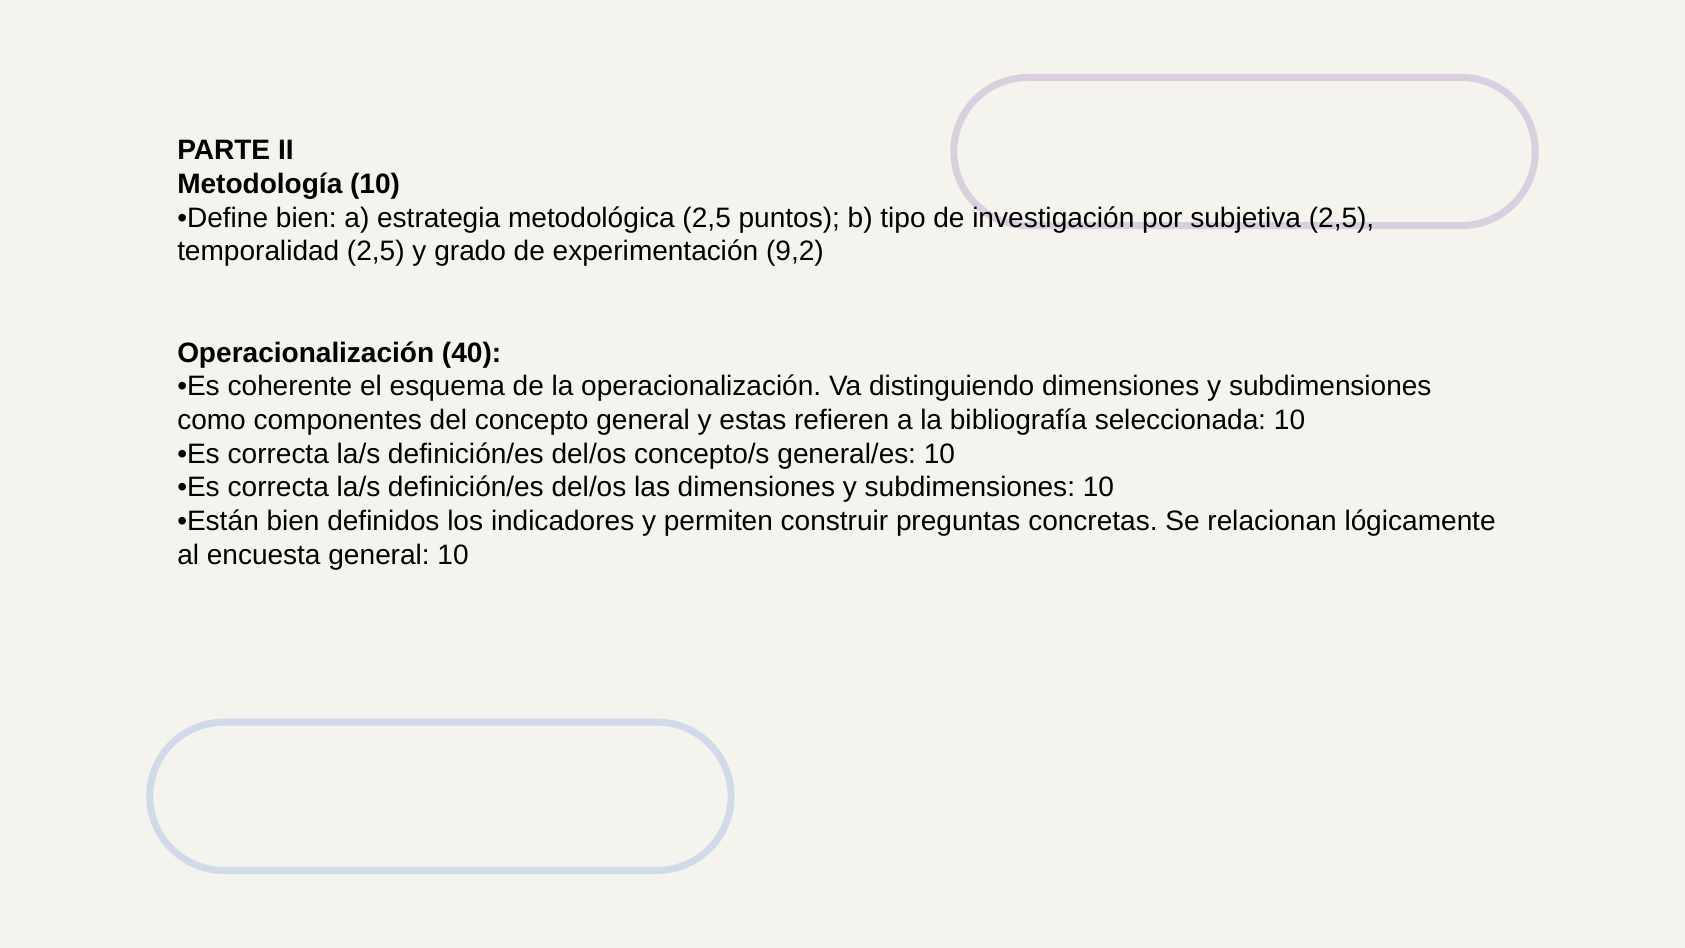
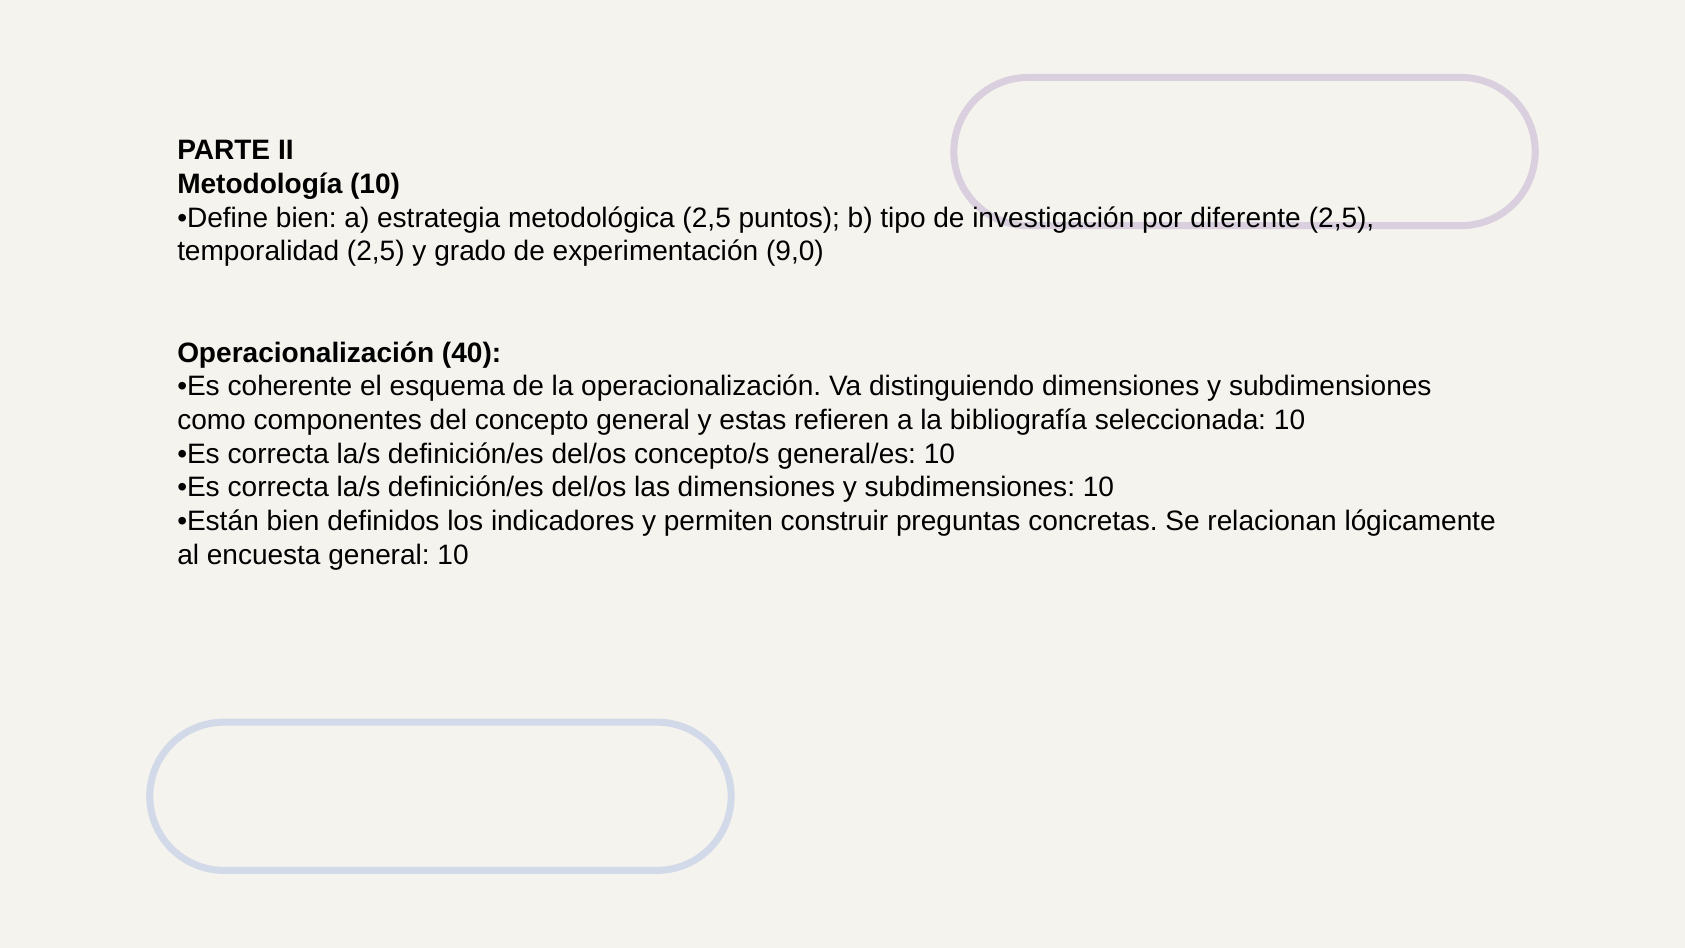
subjetiva: subjetiva -> diferente
9,2: 9,2 -> 9,0
